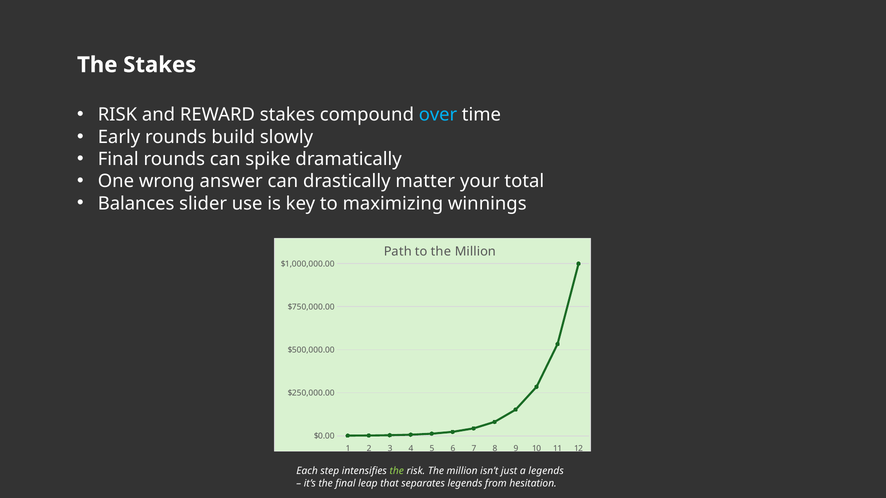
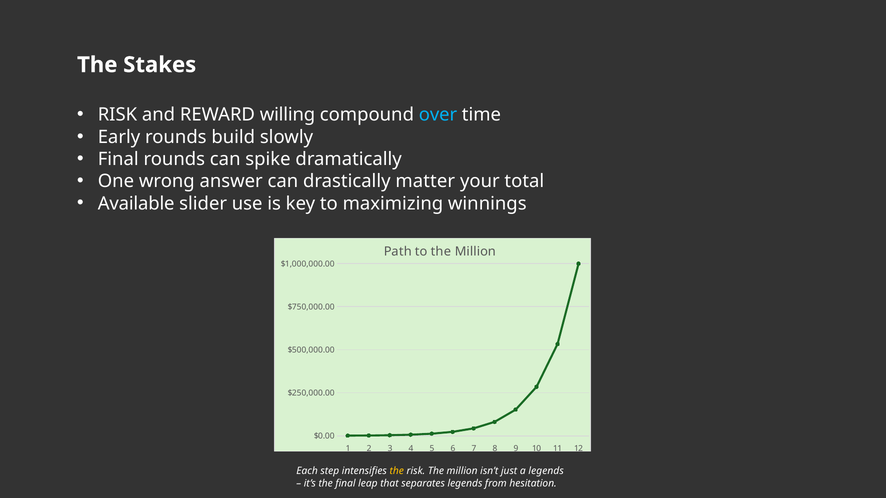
REWARD stakes: stakes -> willing
Balances: Balances -> Available
the at (397, 471) colour: light green -> yellow
